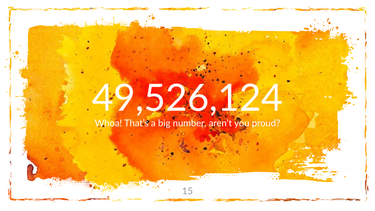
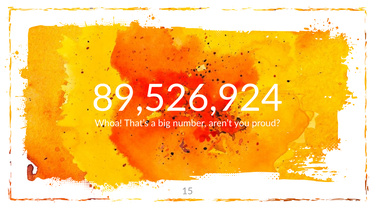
49,526,124: 49,526,124 -> 89,526,924
